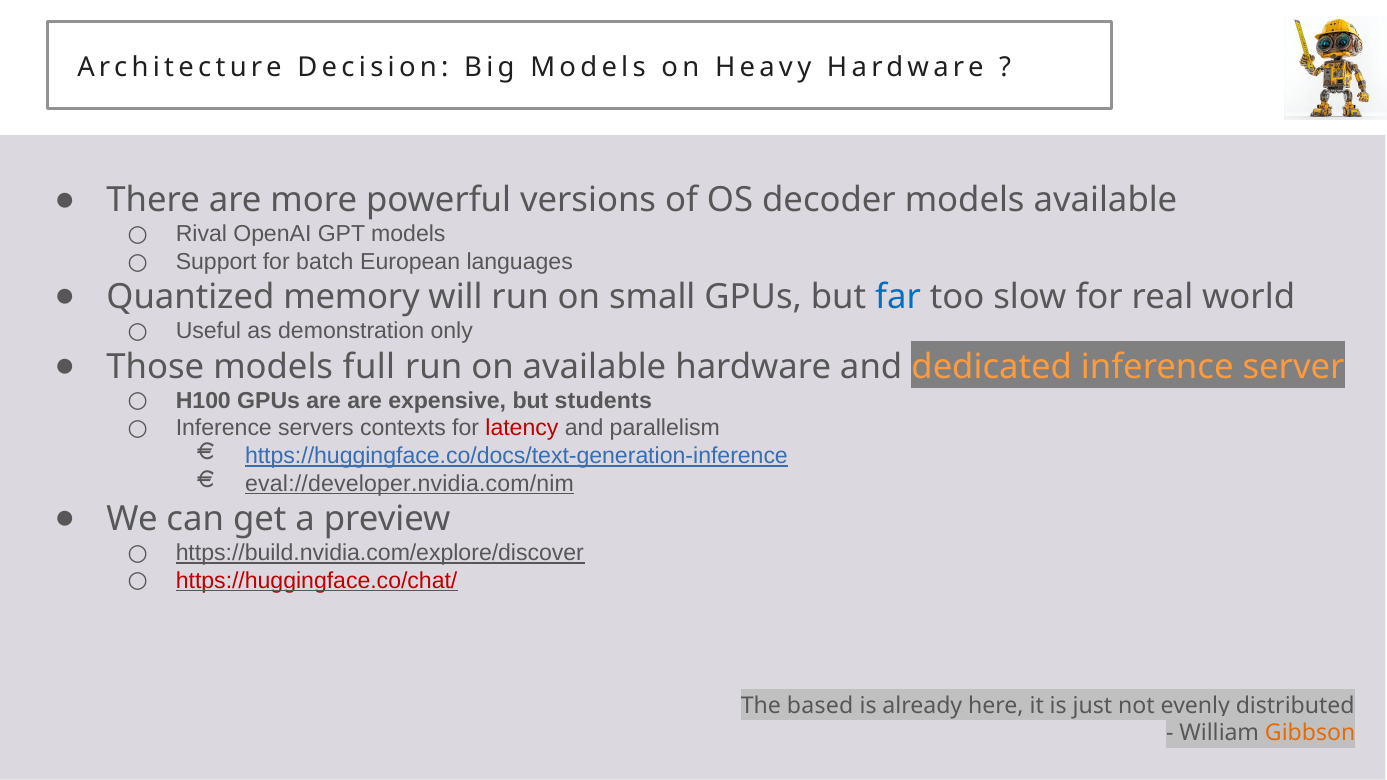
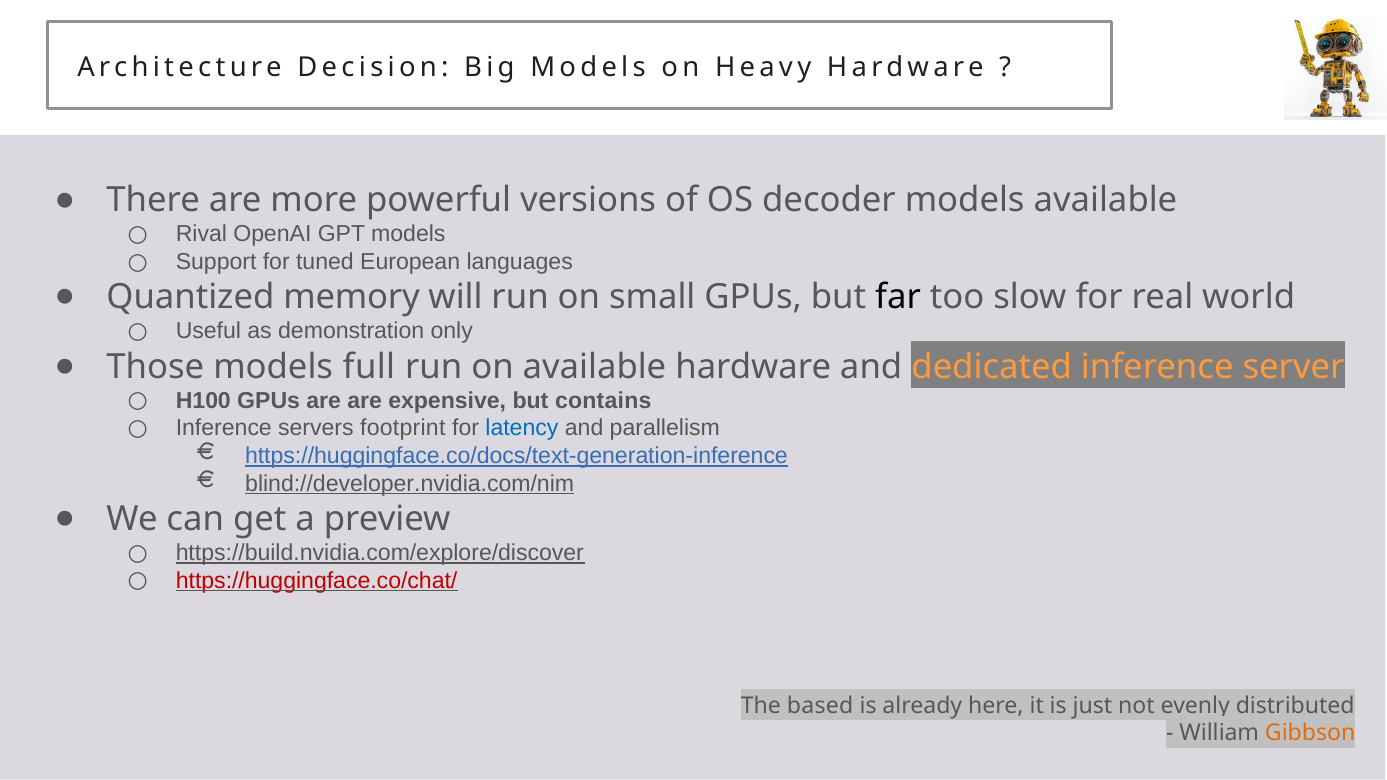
batch: batch -> tuned
far colour: blue -> black
students: students -> contains
contexts: contexts -> footprint
latency colour: red -> blue
eval://developer.nvidia.com/nim: eval://developer.nvidia.com/nim -> blind://developer.nvidia.com/nim
